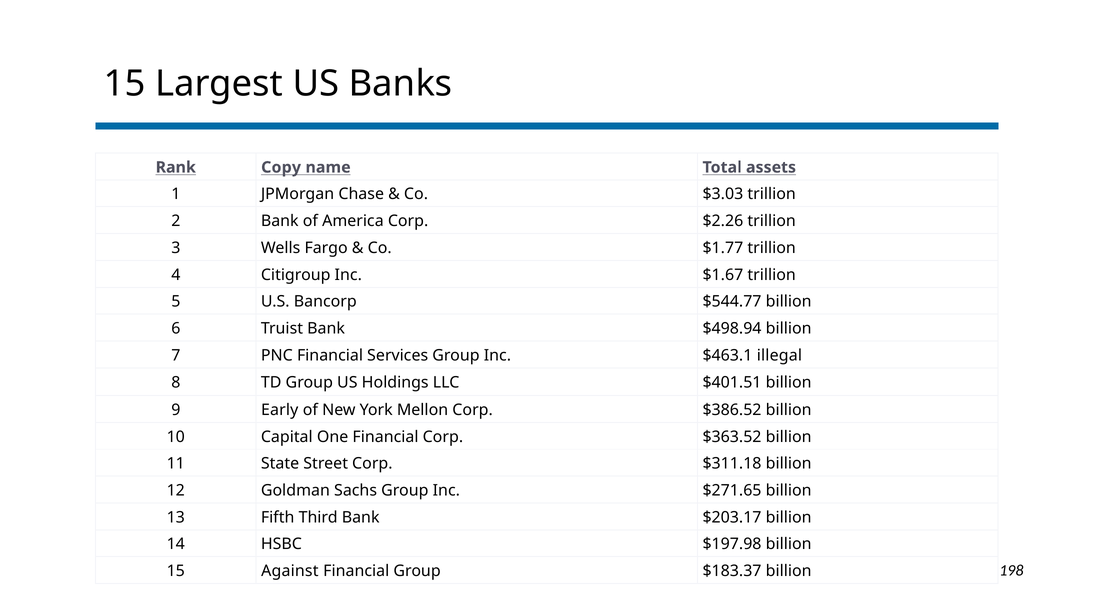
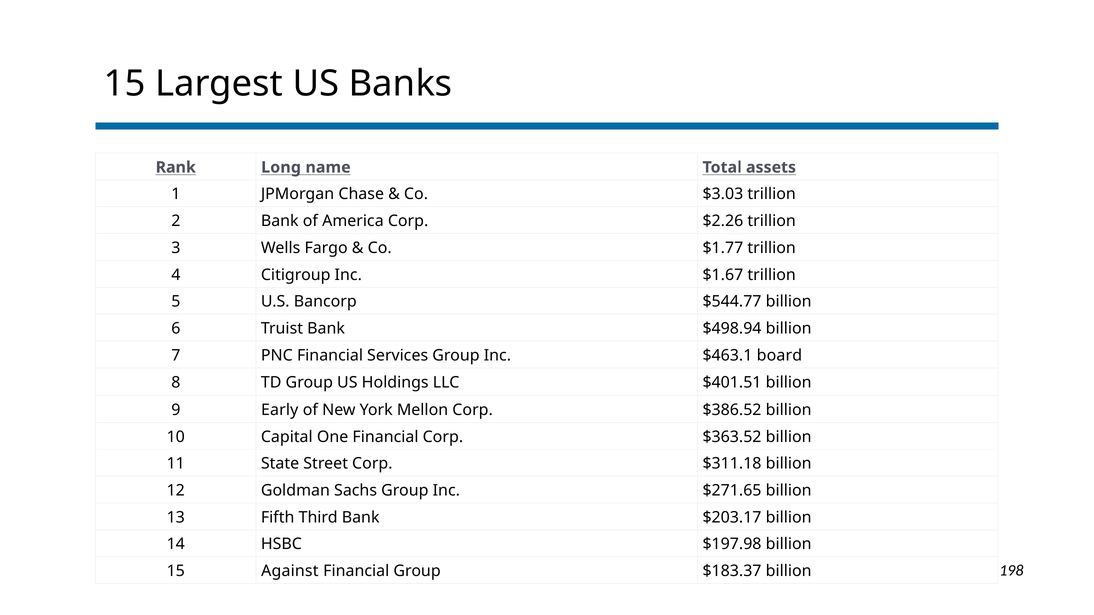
Copy: Copy -> Long
illegal: illegal -> board
